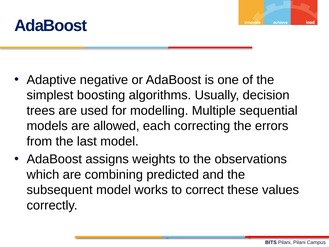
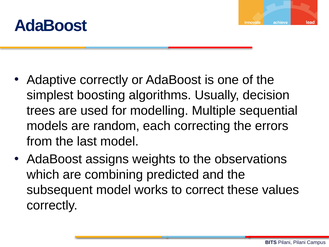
Adaptive negative: negative -> correctly
allowed: allowed -> random
